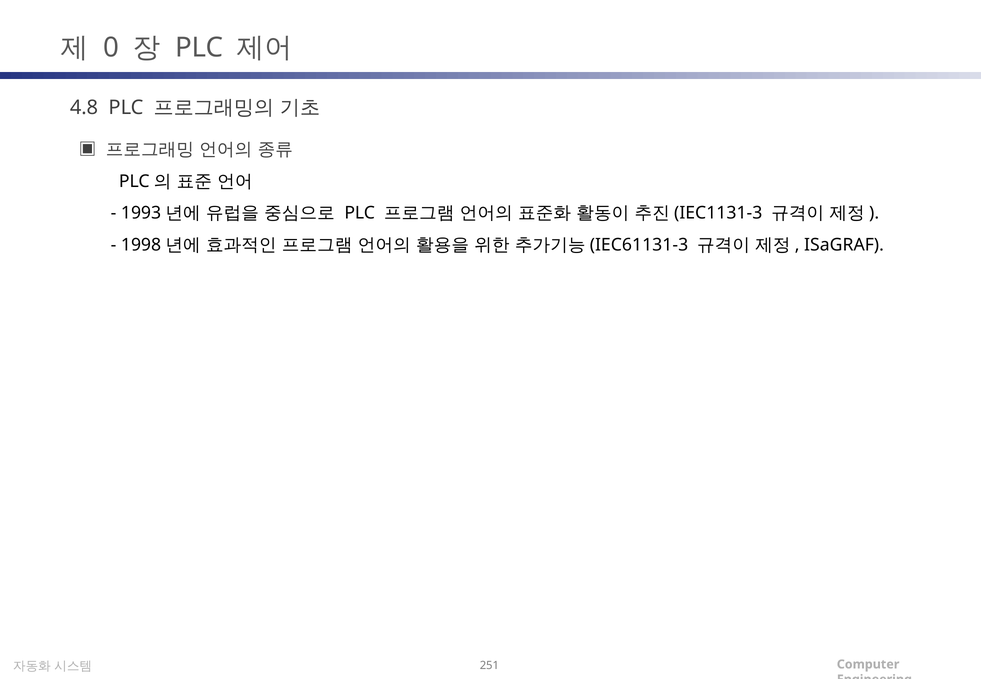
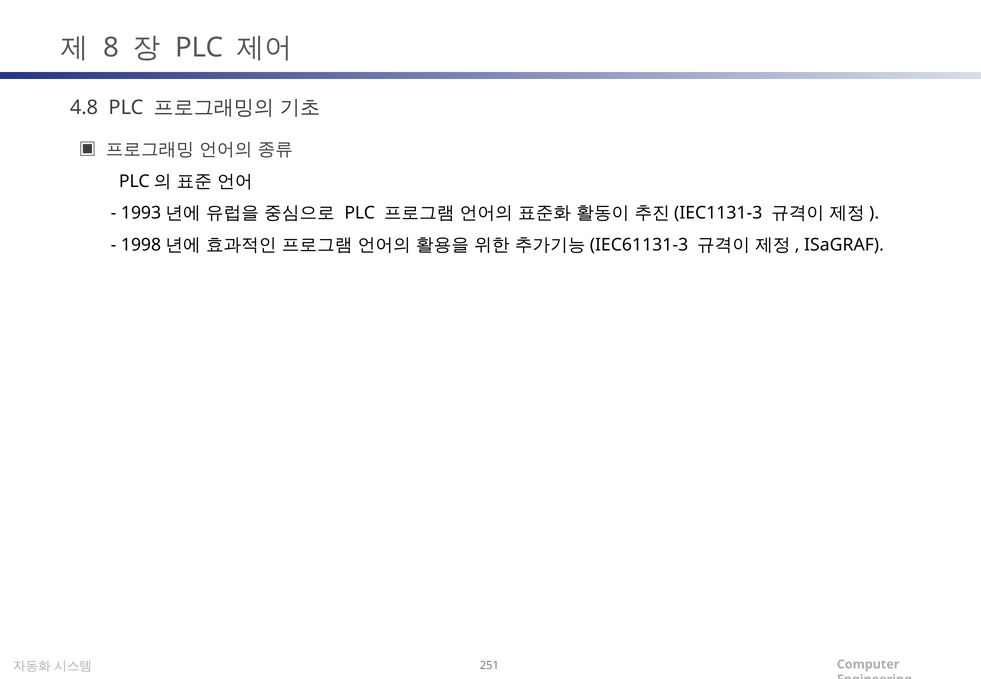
0: 0 -> 8
